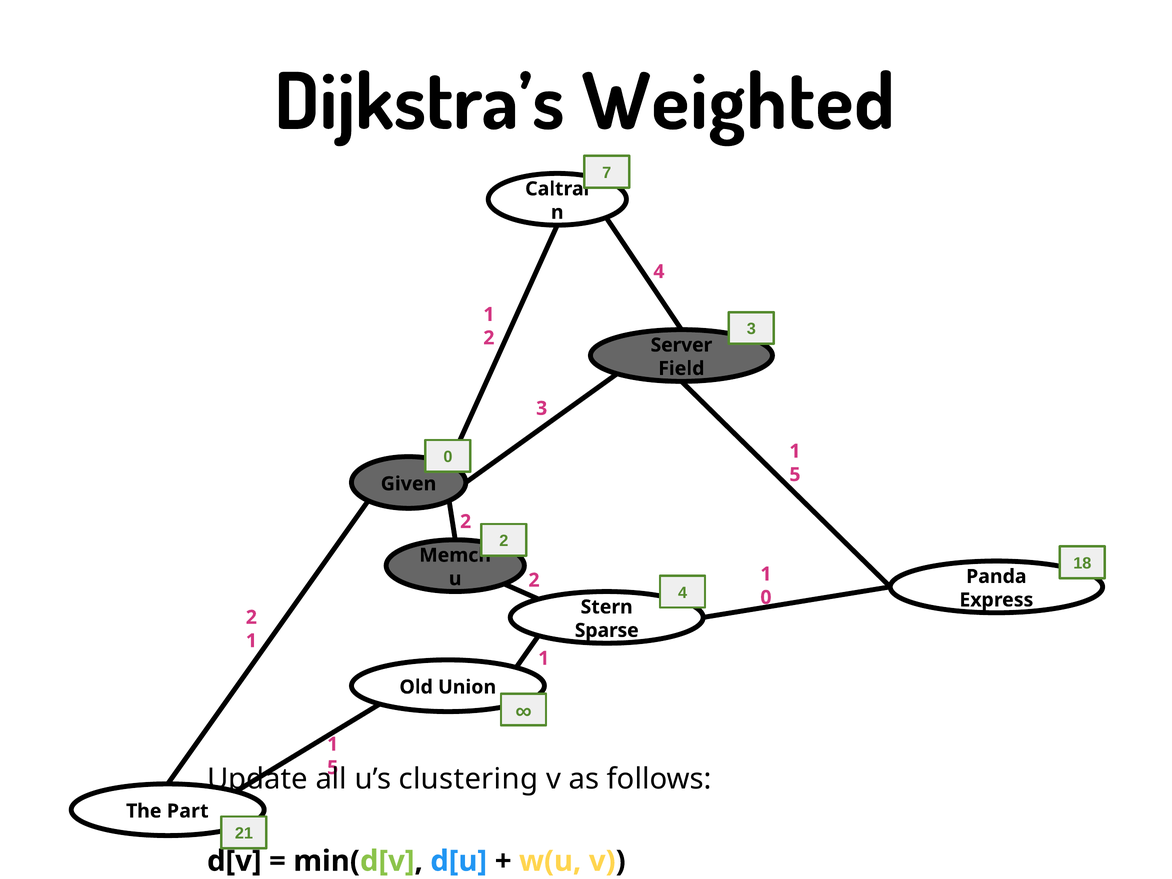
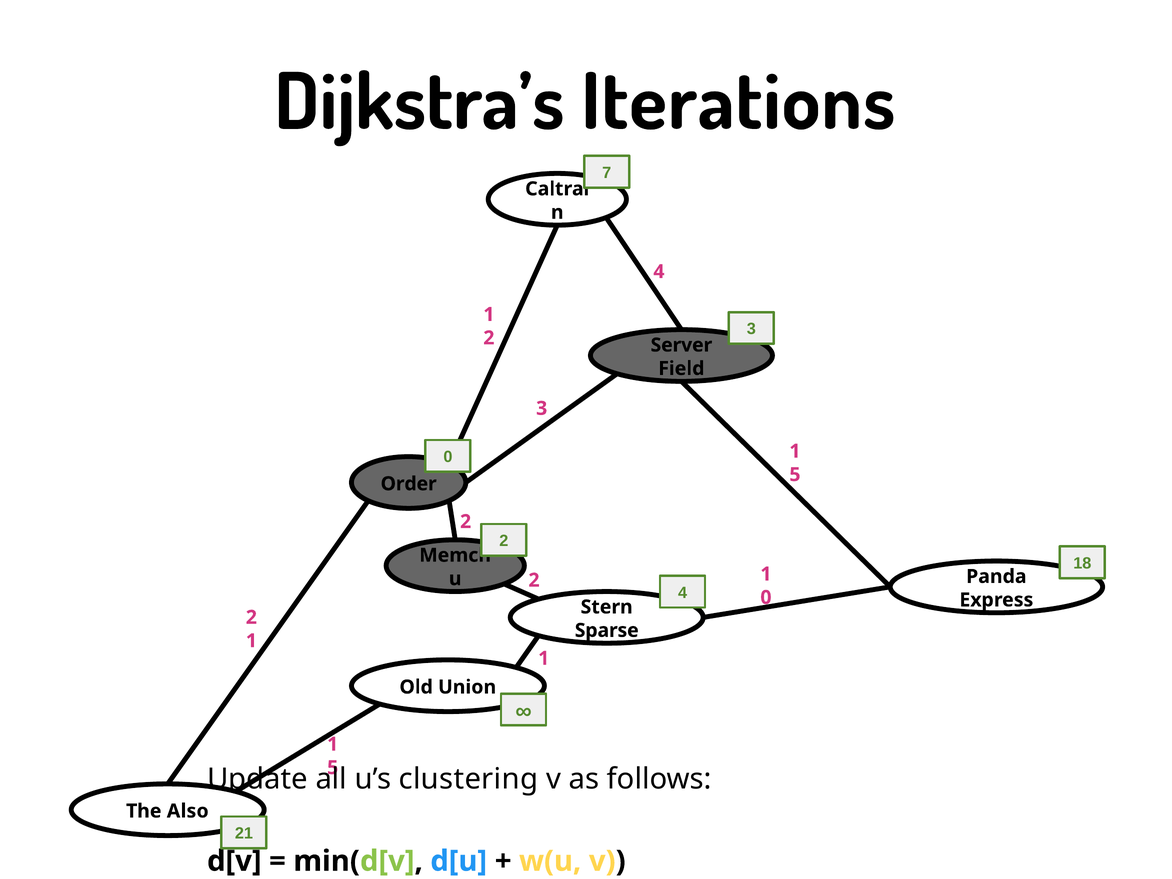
Weighted: Weighted -> Iterations
Given: Given -> Order
Part: Part -> Also
